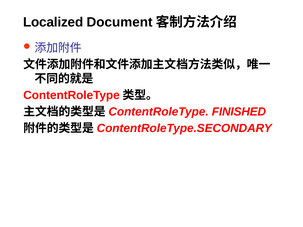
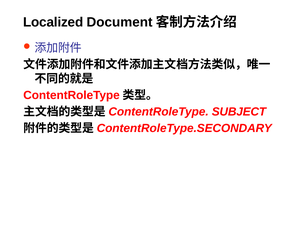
FINISHED: FINISHED -> SUBJECT
